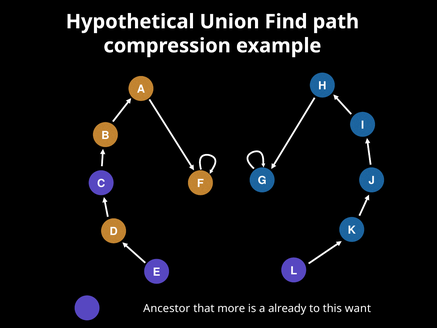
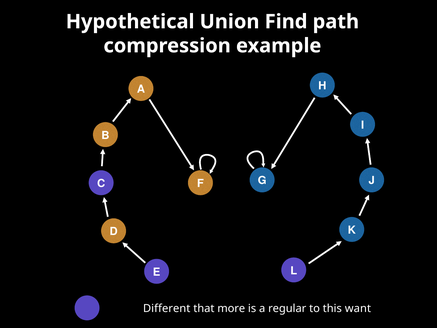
Ancestor: Ancestor -> Different
already: already -> regular
